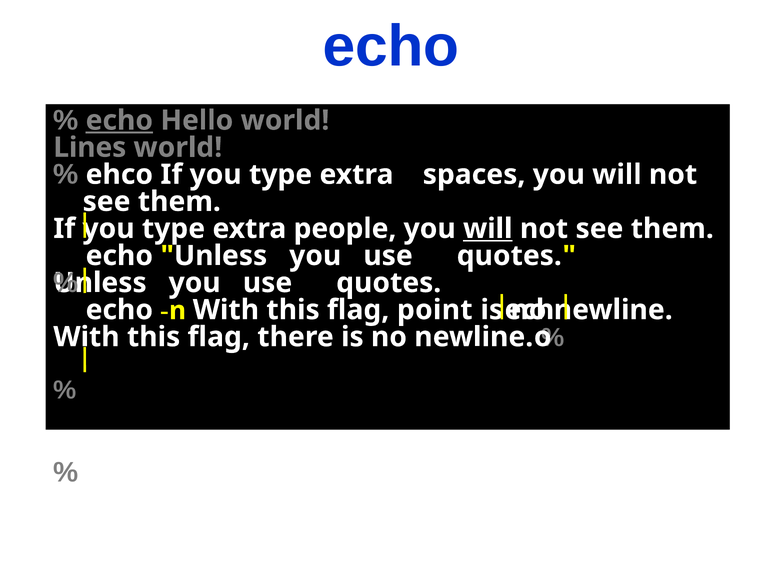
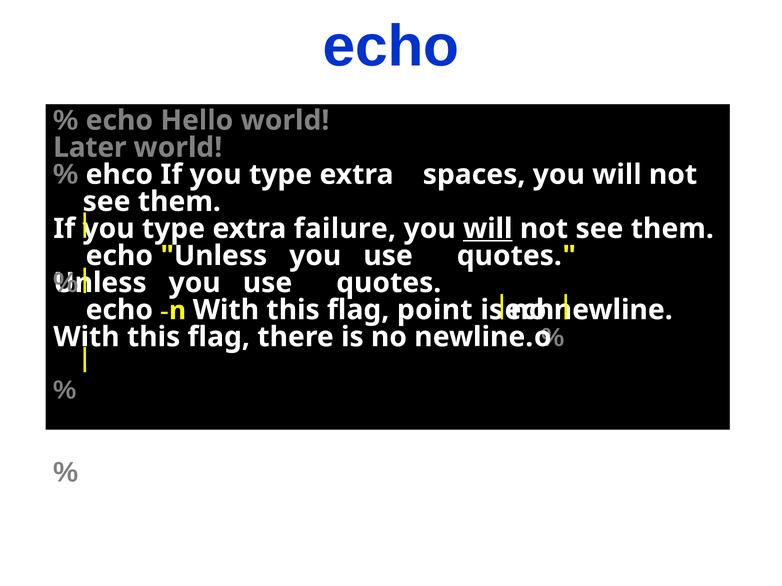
echo at (119, 120) underline: present -> none
Lines: Lines -> Later
people: people -> failure
